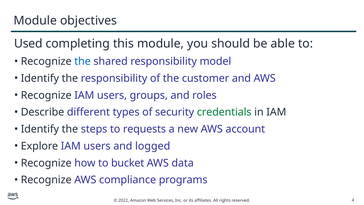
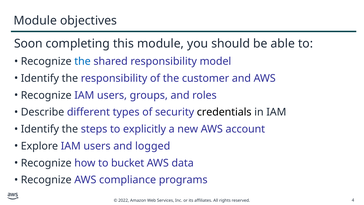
Used: Used -> Soon
credentials colour: green -> black
requests: requests -> explicitly
